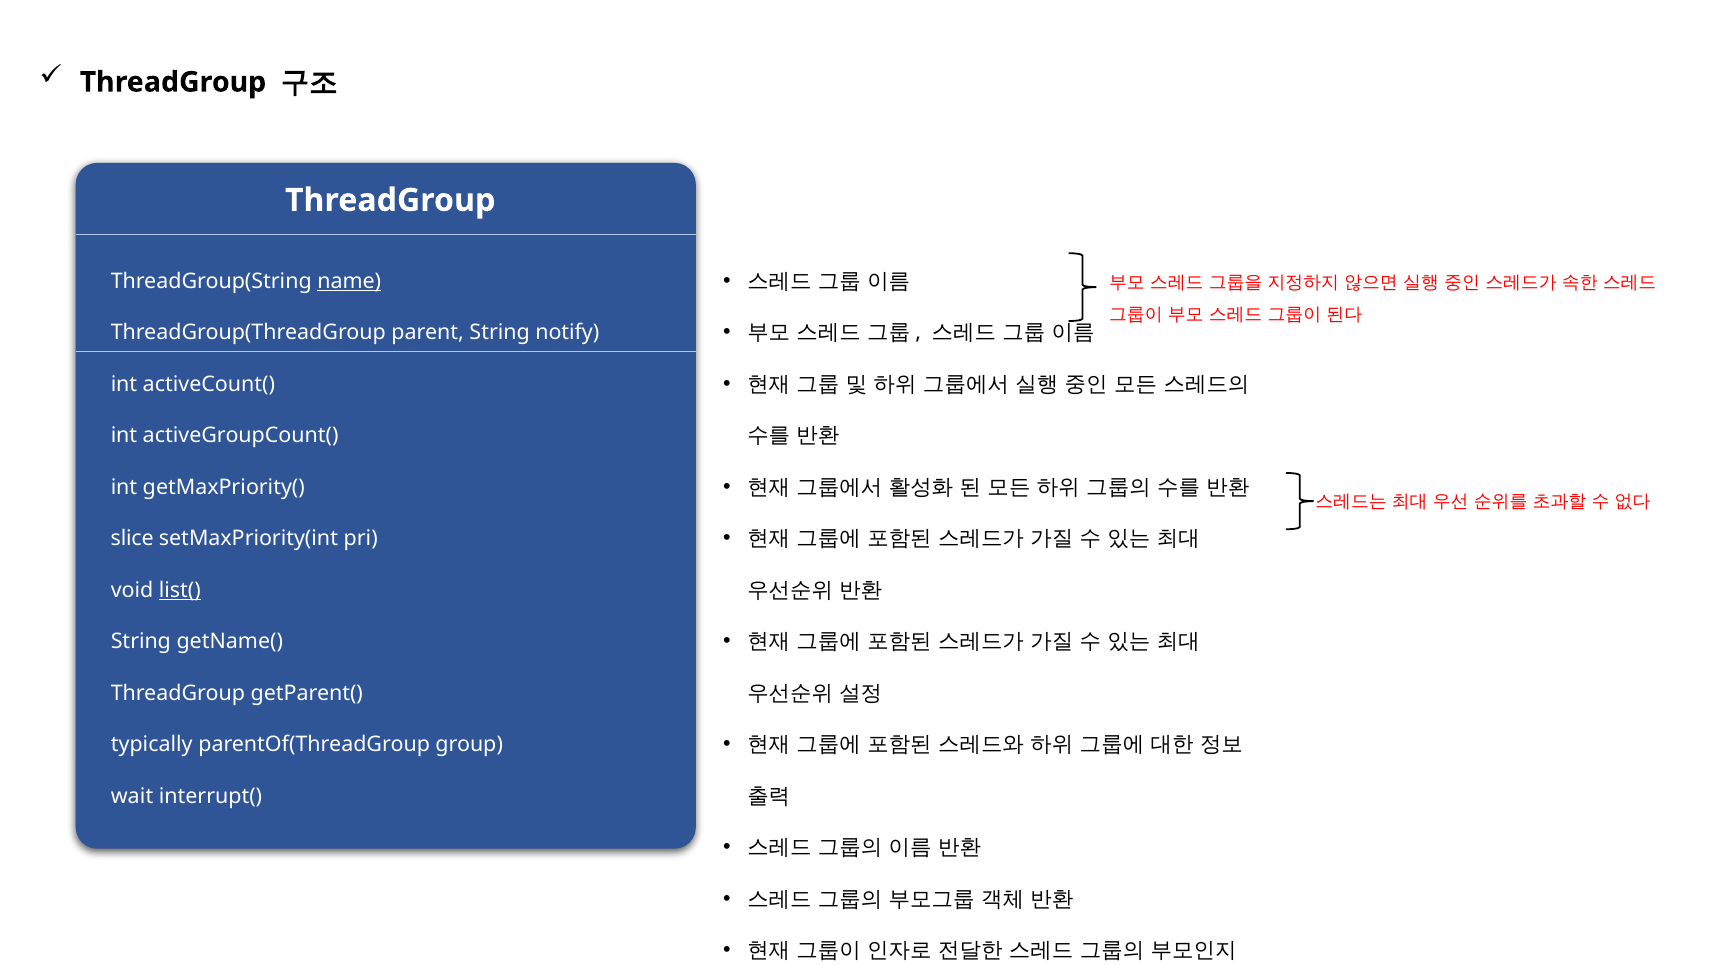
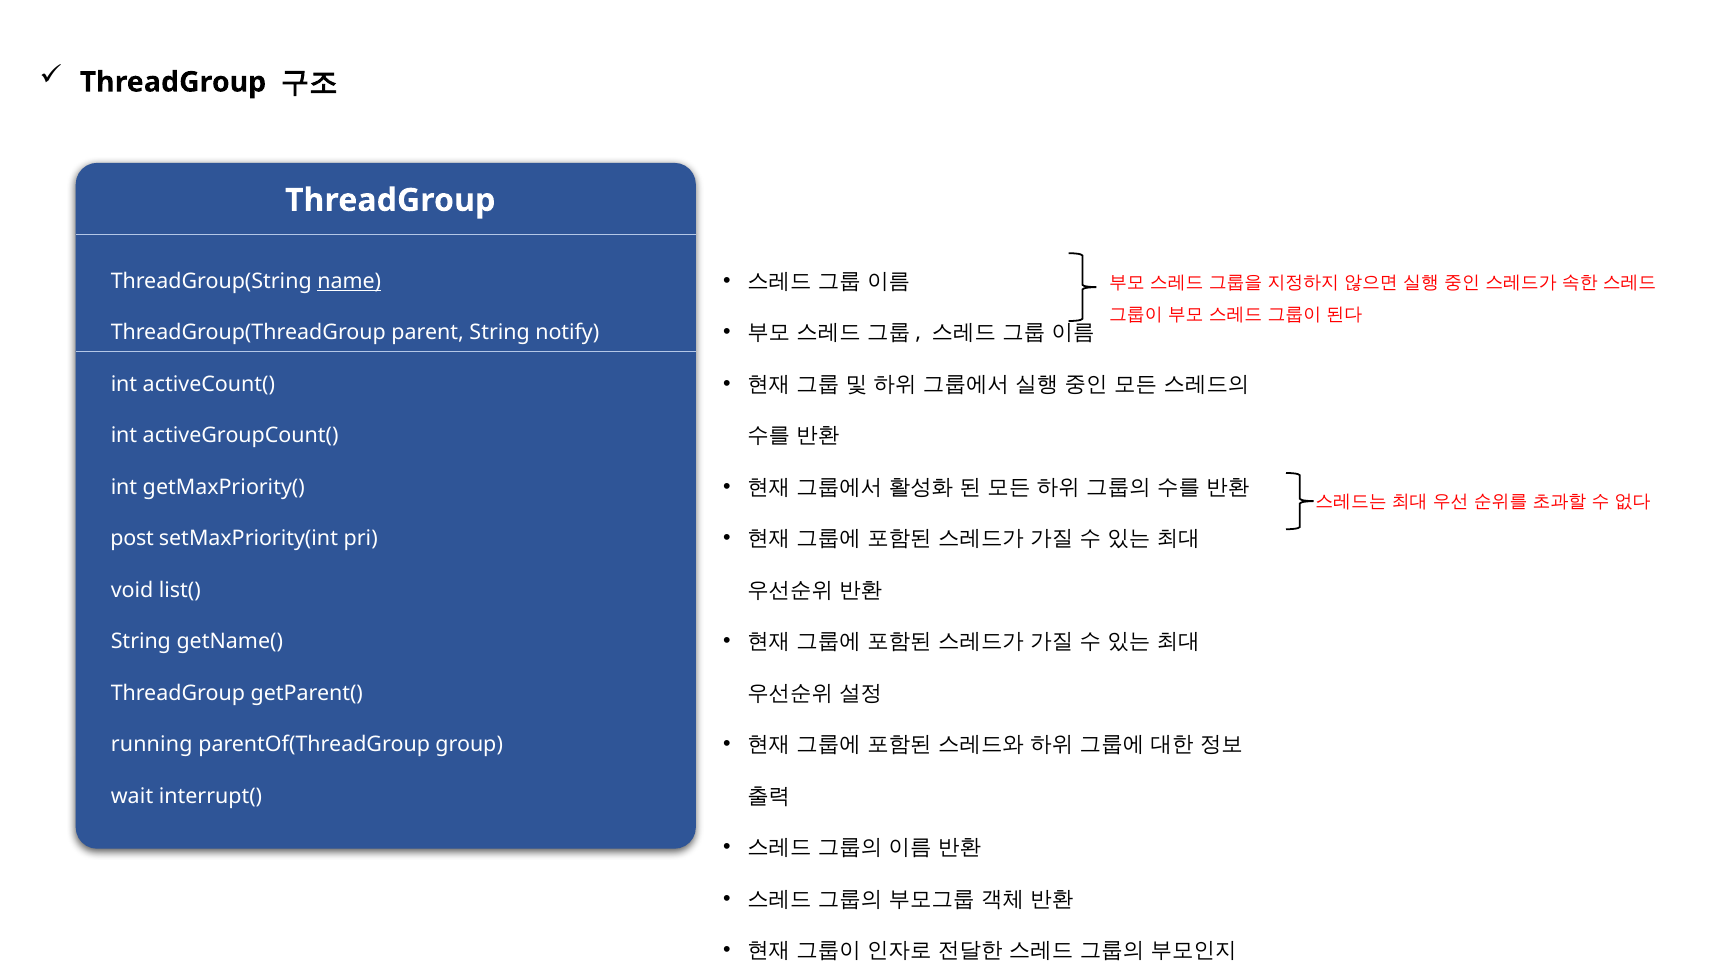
slice: slice -> post
list( underline: present -> none
typically: typically -> running
